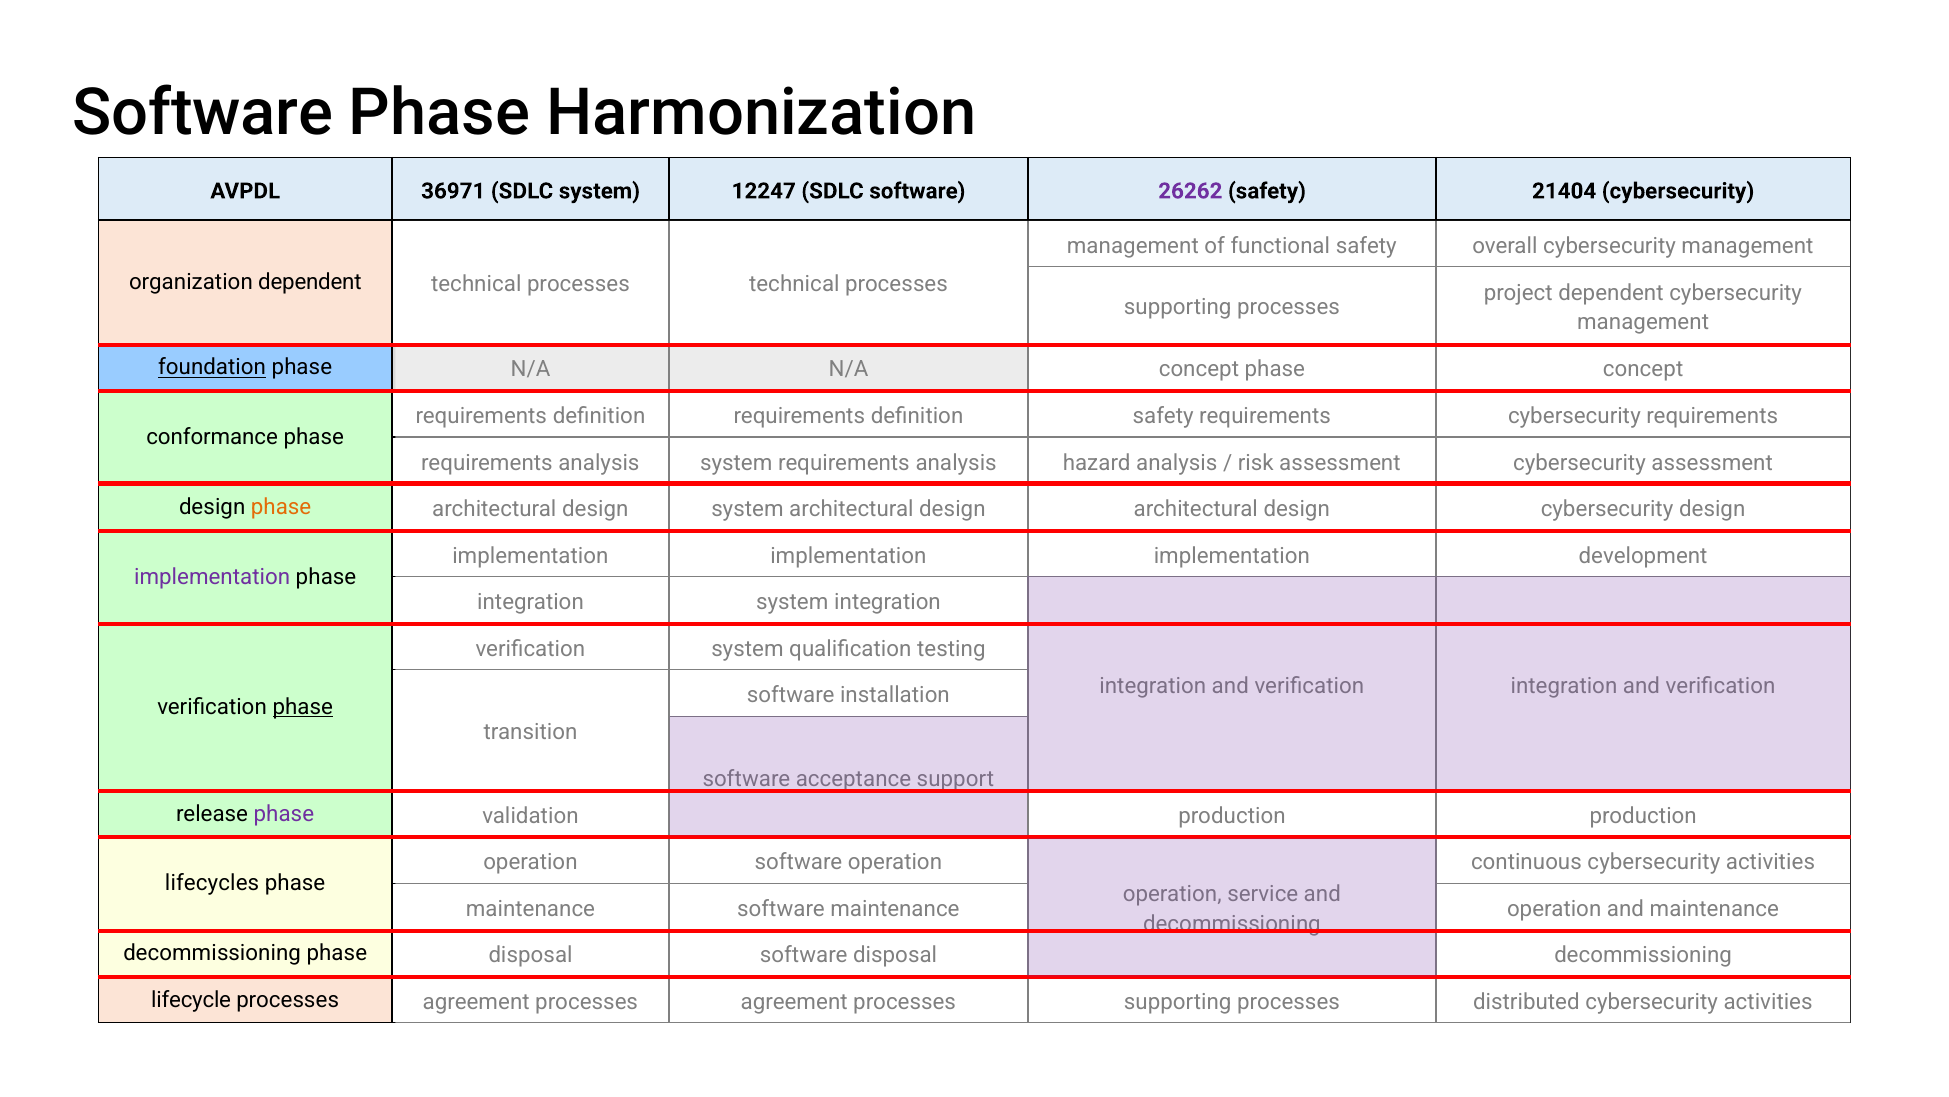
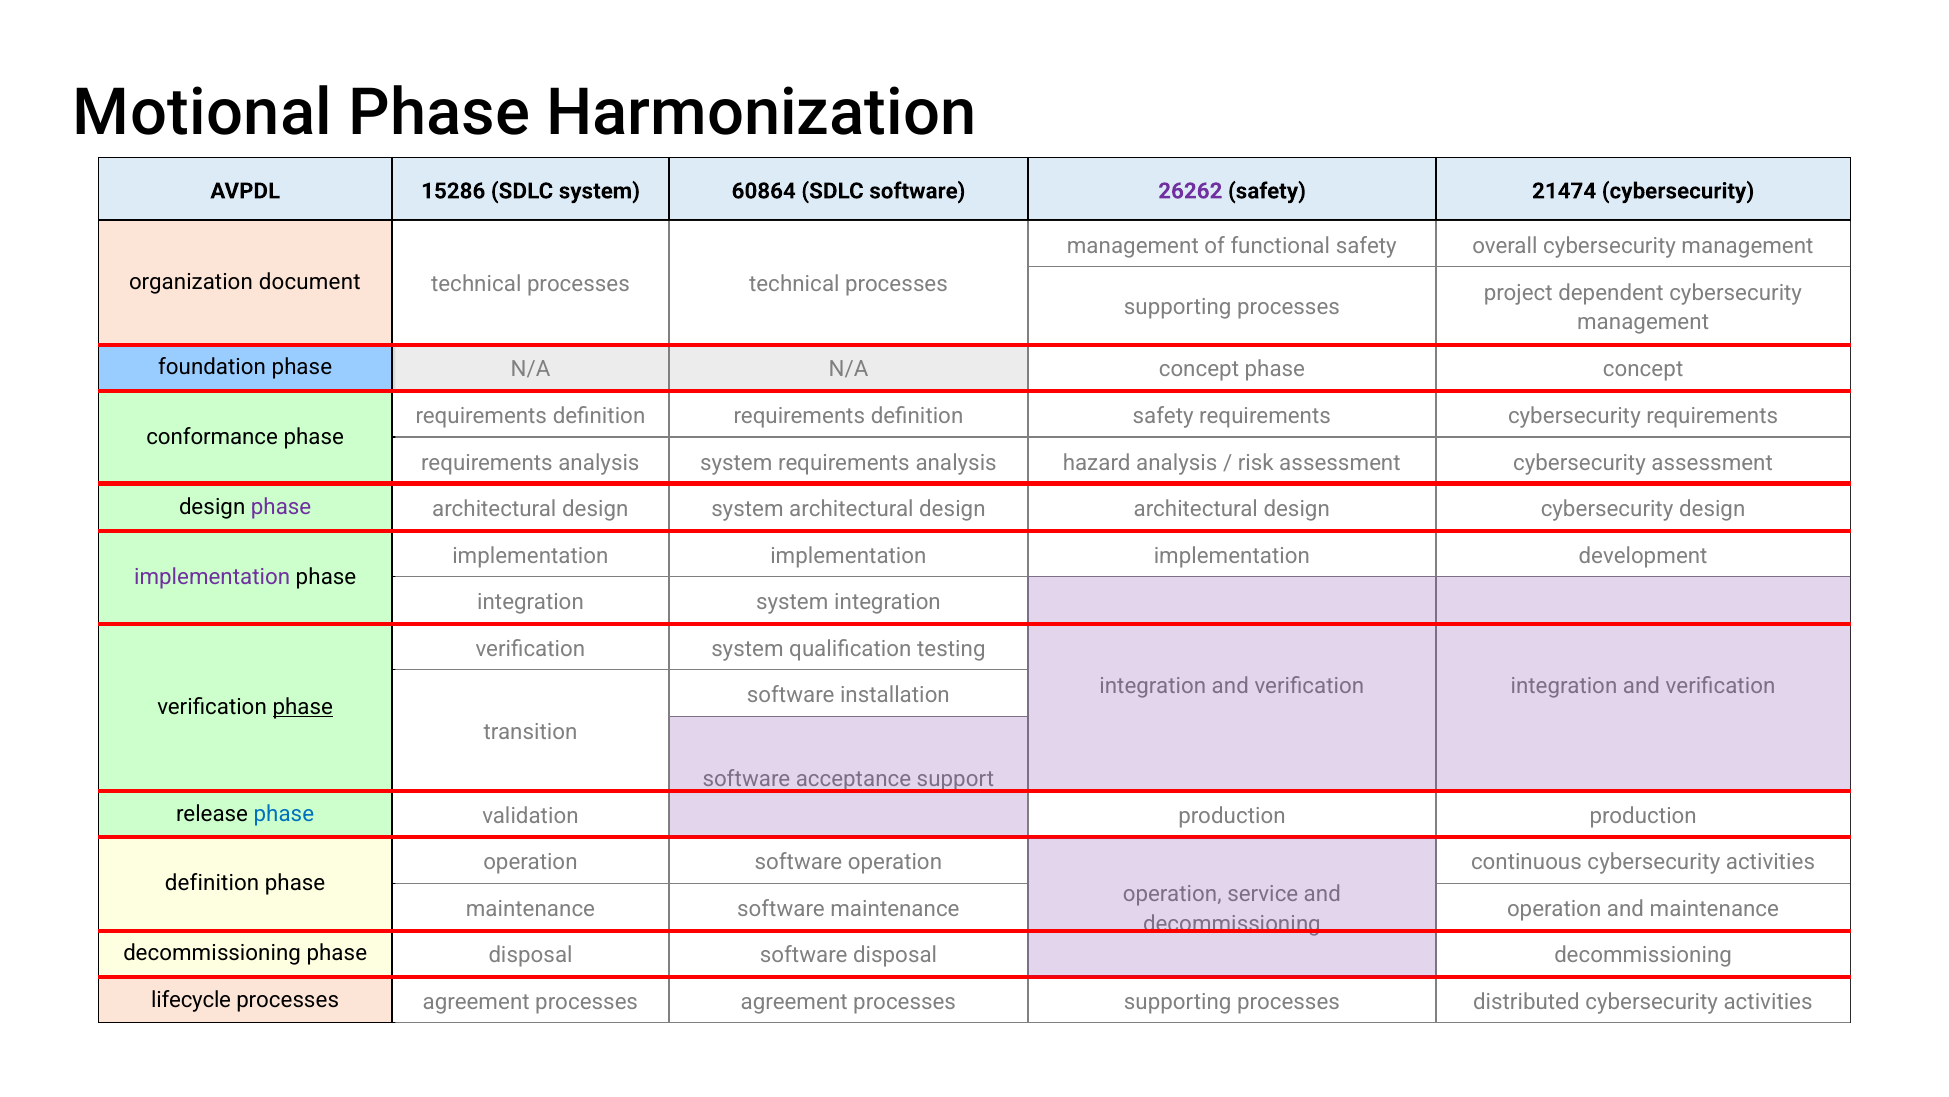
Software at (203, 113): Software -> Motional
36971: 36971 -> 15286
12247: 12247 -> 60864
21404: 21404 -> 21474
organization dependent: dependent -> document
foundation underline: present -> none
phase at (281, 507) colour: orange -> purple
phase at (284, 813) colour: purple -> blue
lifecycles at (212, 883): lifecycles -> definition
